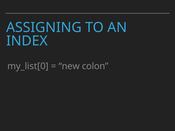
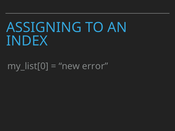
colon: colon -> error
